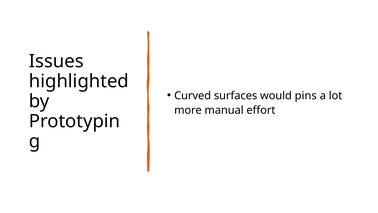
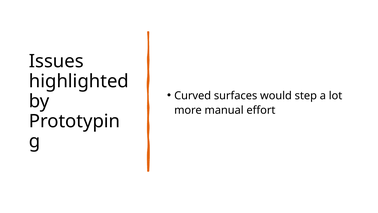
pins: pins -> step
